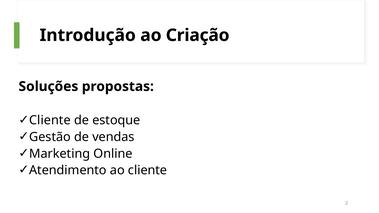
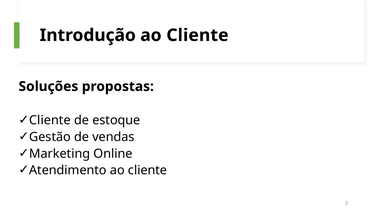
Introdução ao Criação: Criação -> Cliente
